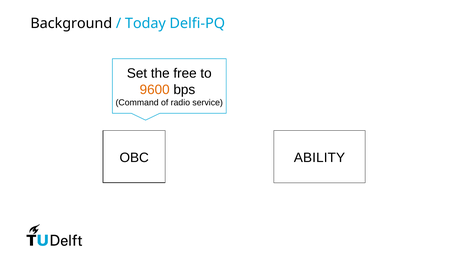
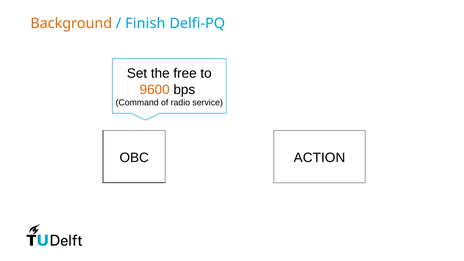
Background colour: black -> orange
Today: Today -> Finish
ABILITY: ABILITY -> ACTION
